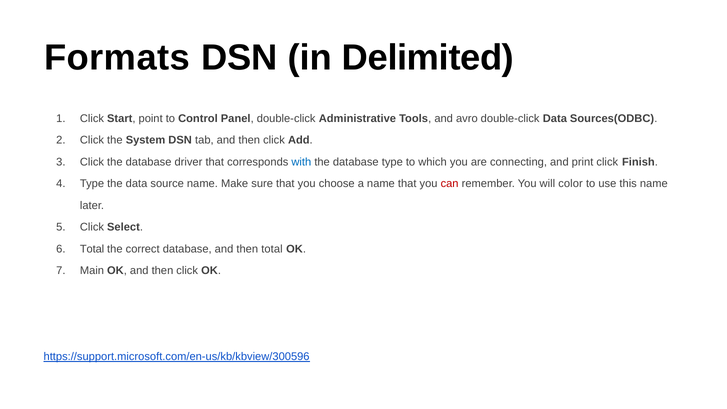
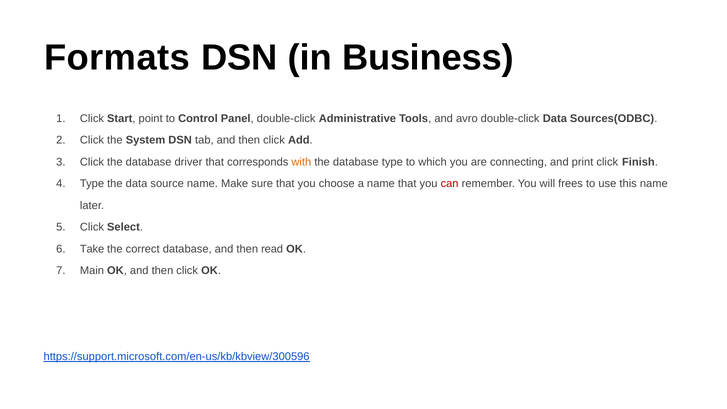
Delimited: Delimited -> Business
with colour: blue -> orange
color: color -> frees
Total at (92, 249): Total -> Take
then total: total -> read
